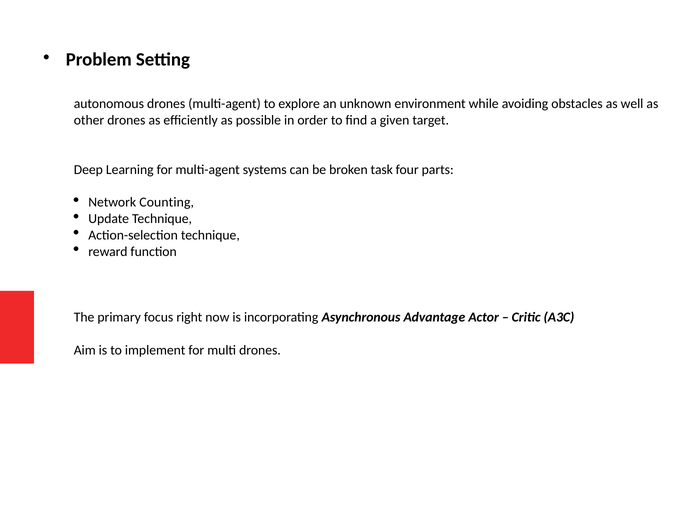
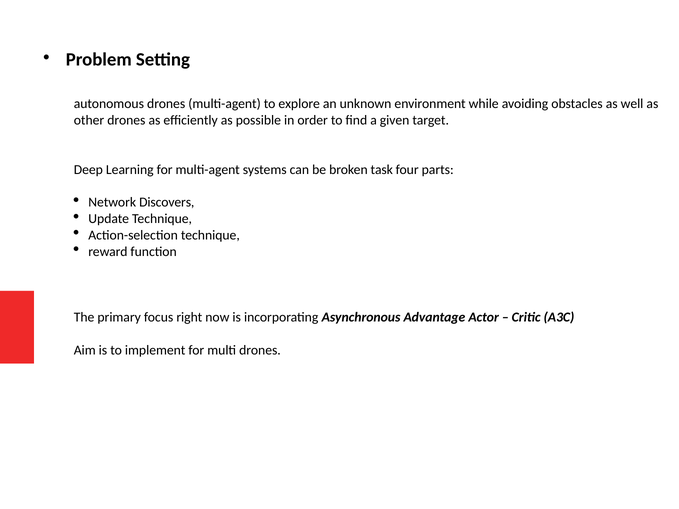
Counting: Counting -> Discovers
